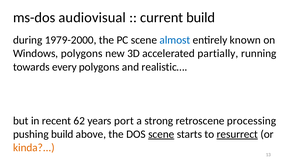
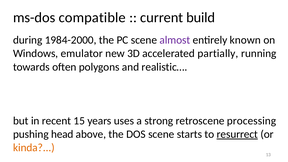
audiovisual: audiovisual -> compatible
1979-2000: 1979-2000 -> 1984-2000
almost colour: blue -> purple
Windows polygons: polygons -> emulator
every: every -> often
62: 62 -> 15
port: port -> uses
pushing build: build -> head
scene at (161, 134) underline: present -> none
